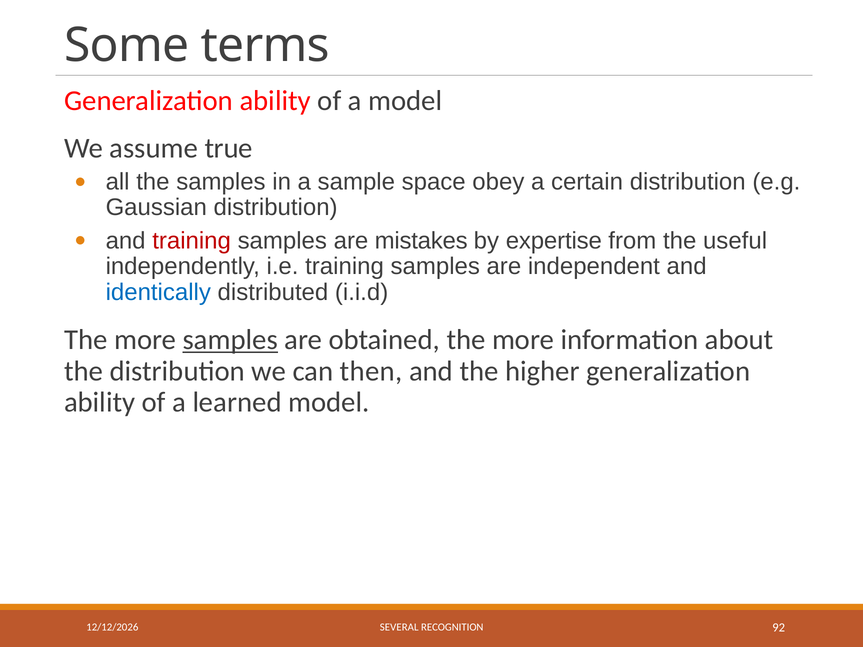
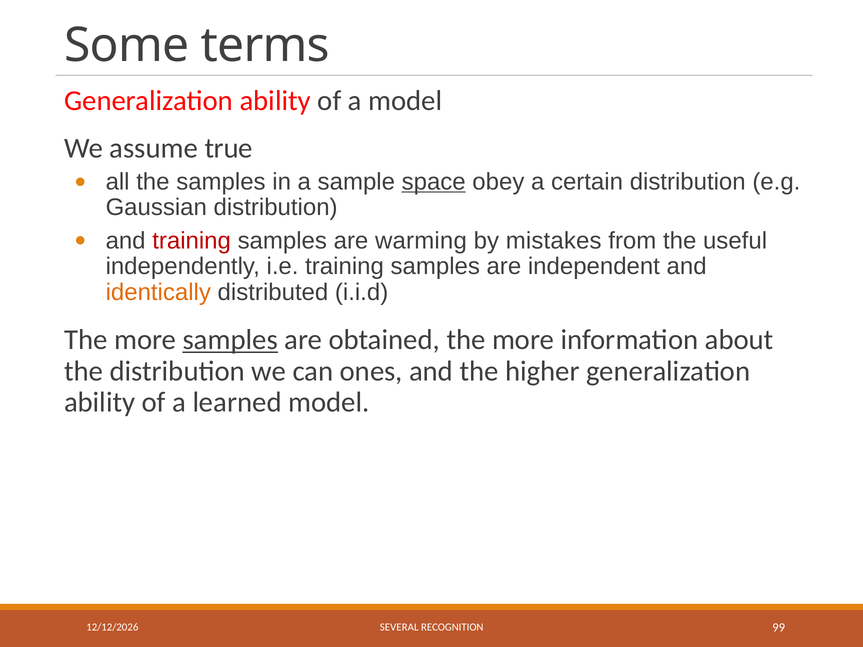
space underline: none -> present
mistakes: mistakes -> warming
expertise: expertise -> mistakes
identically colour: blue -> orange
then: then -> ones
92: 92 -> 99
